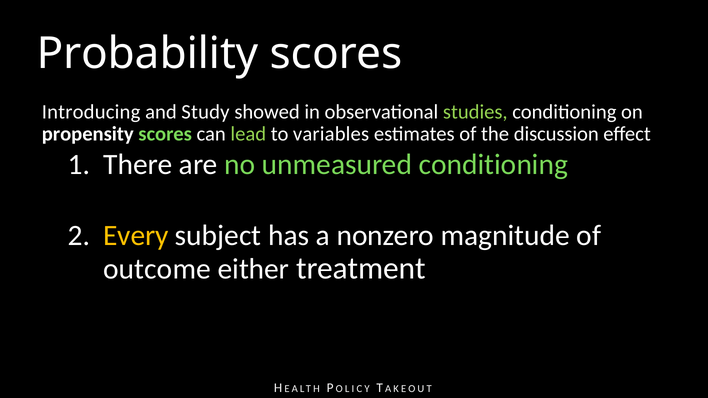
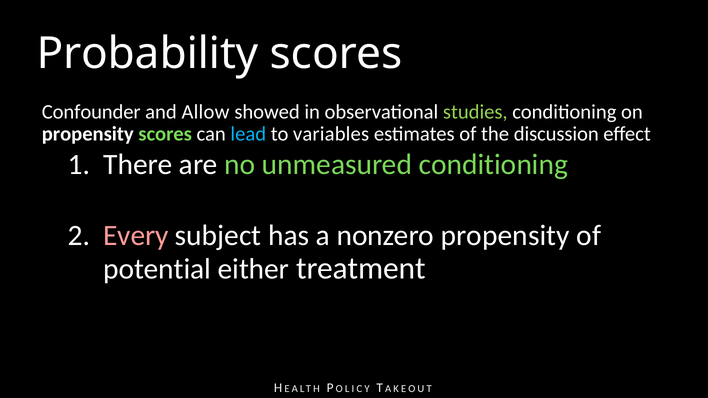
Introducing: Introducing -> Confounder
Study: Study -> Allow
lead colour: light green -> light blue
Every colour: yellow -> pink
nonzero magnitude: magnitude -> propensity
outcome: outcome -> potential
